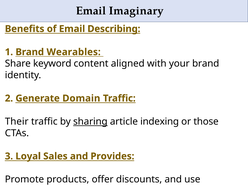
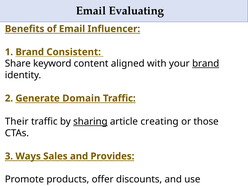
Imaginary: Imaginary -> Evaluating
Describing: Describing -> Influencer
Wearables: Wearables -> Consistent
brand at (206, 64) underline: none -> present
indexing: indexing -> creating
Loyal: Loyal -> Ways
